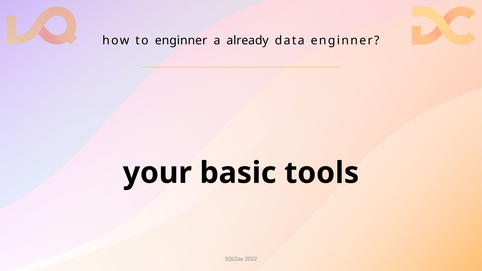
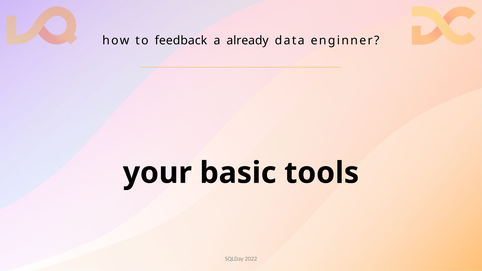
to enginner: enginner -> feedback
